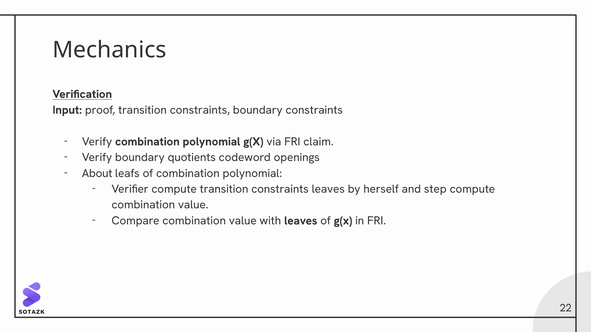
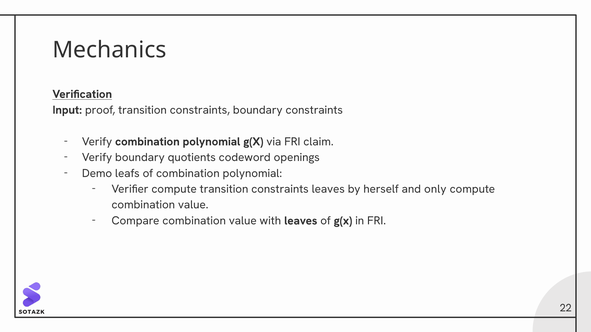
About: About -> Demo
step: step -> only
